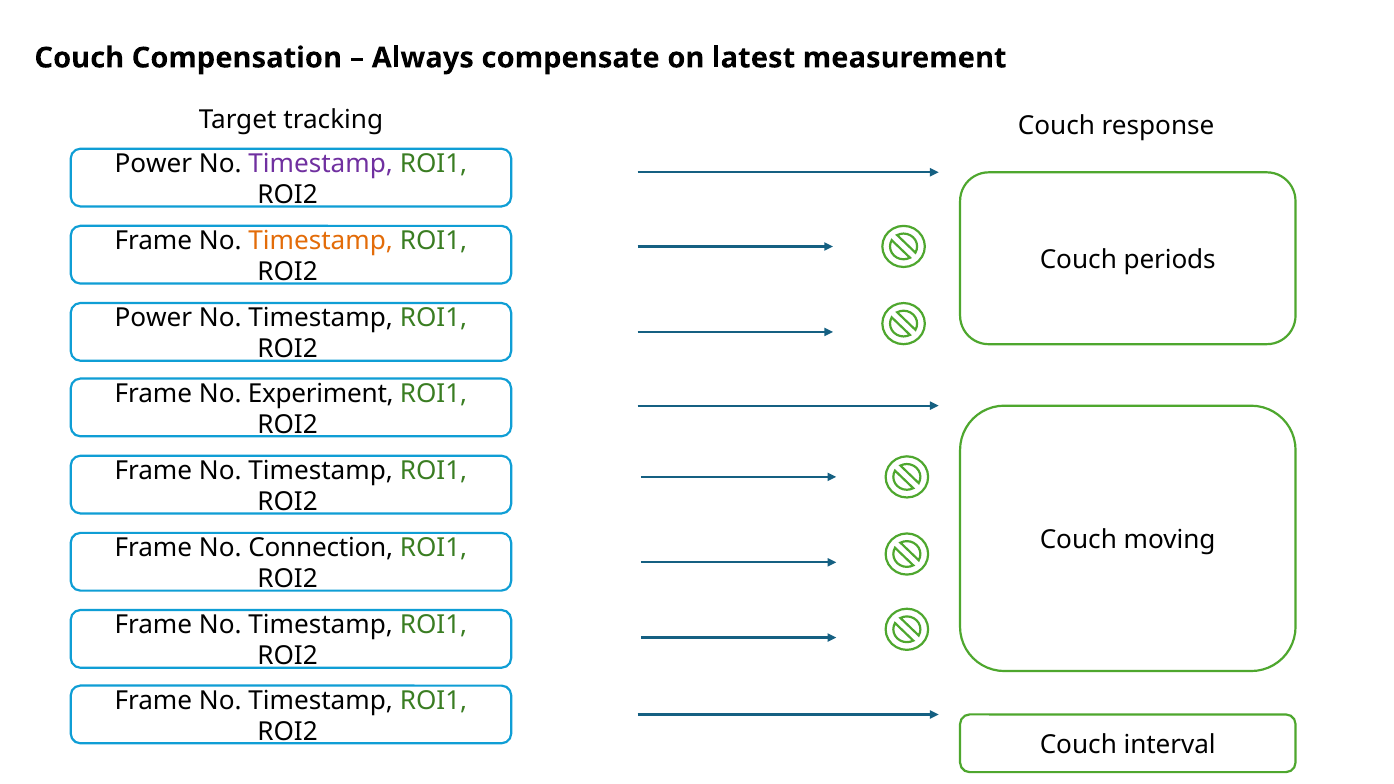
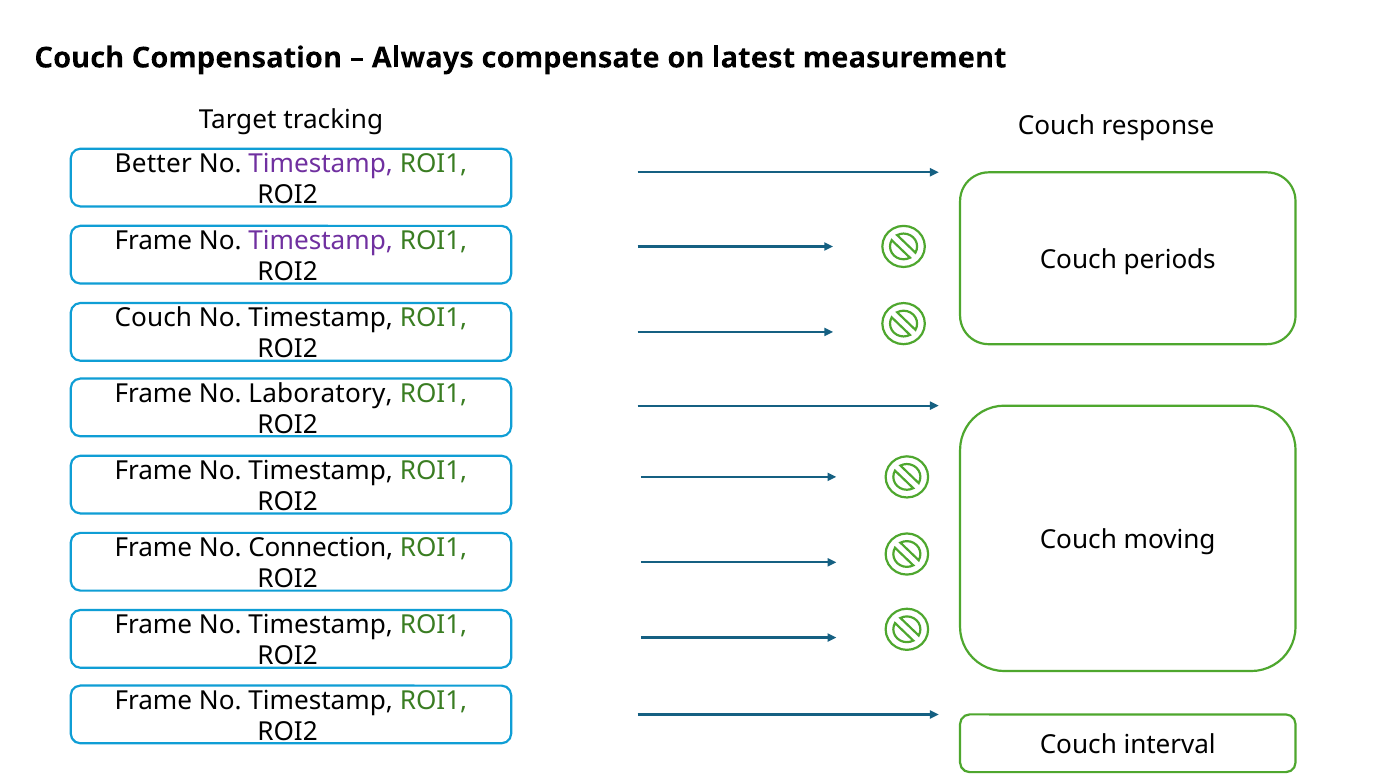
Power at (153, 164): Power -> Better
Timestamp at (321, 241) colour: orange -> purple
Power at (153, 318): Power -> Couch
Experiment: Experiment -> Laboratory
